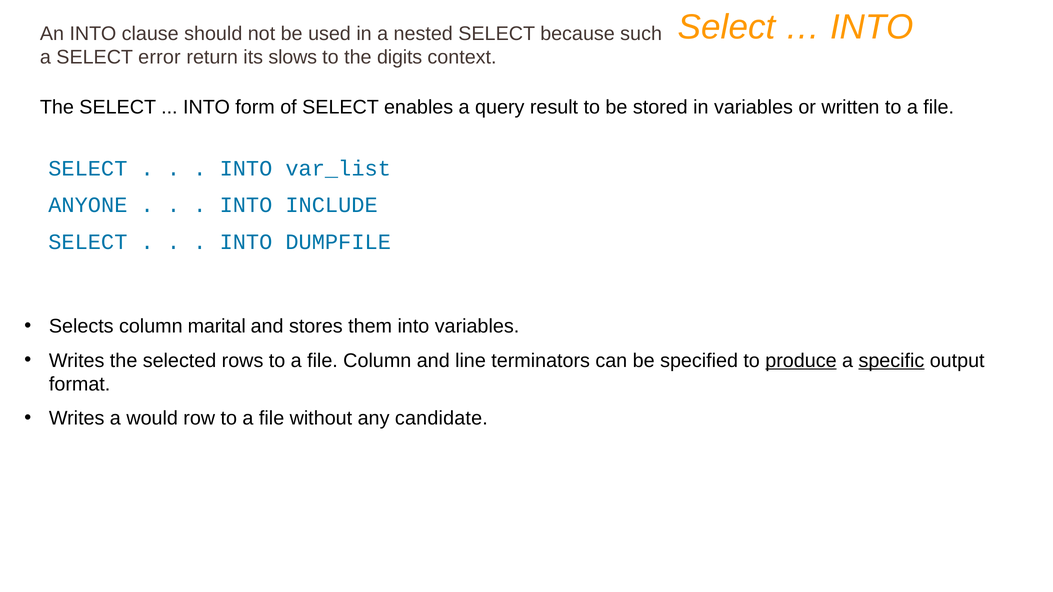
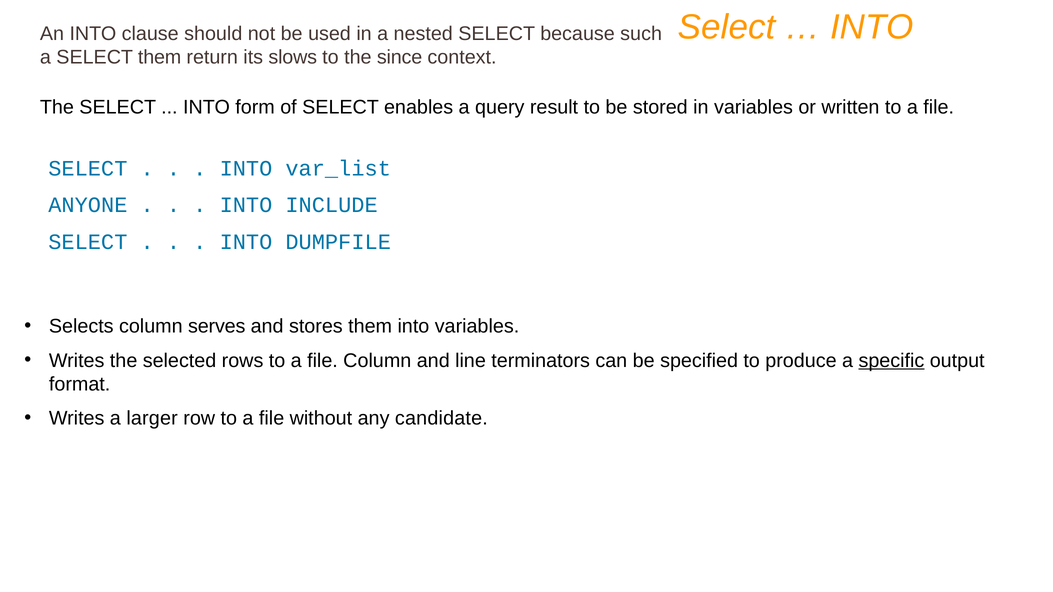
SELECT error: error -> them
digits: digits -> since
marital: marital -> serves
produce underline: present -> none
would: would -> larger
